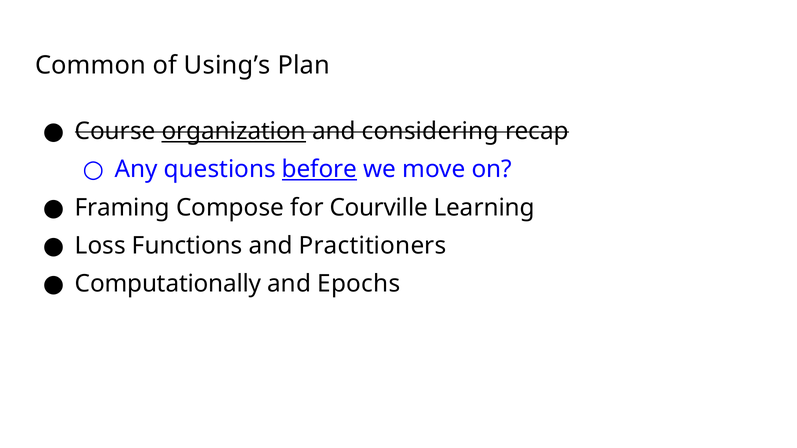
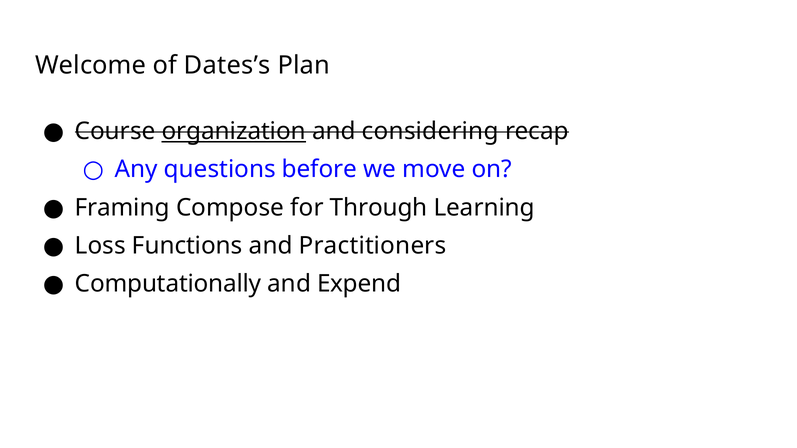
Common: Common -> Welcome
Using’s: Using’s -> Dates’s
before underline: present -> none
Courville: Courville -> Through
Epochs: Epochs -> Expend
